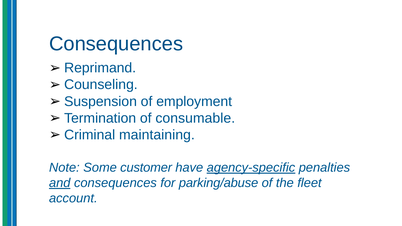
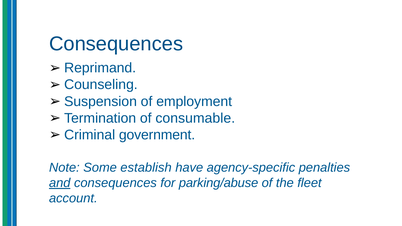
maintaining: maintaining -> government
customer: customer -> establish
agency-specific underline: present -> none
